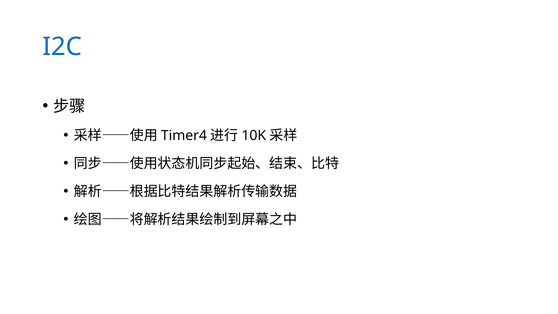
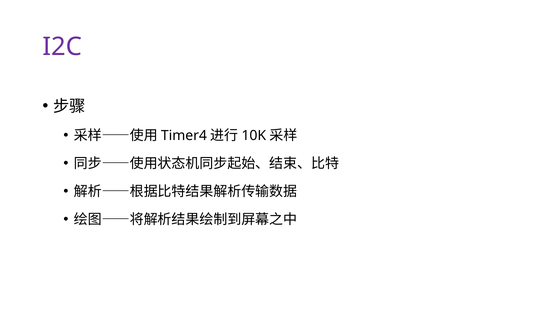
I2C colour: blue -> purple
